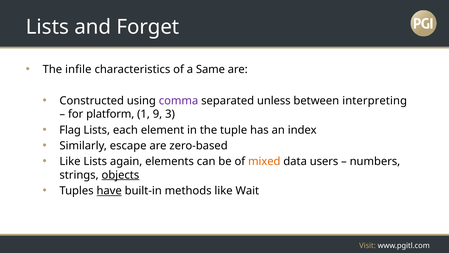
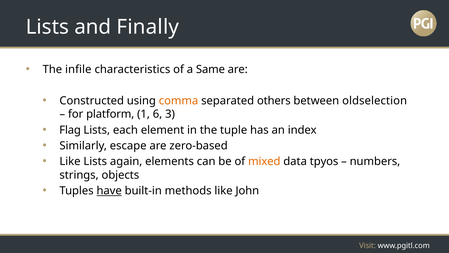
Forget: Forget -> Finally
comma colour: purple -> orange
unless: unless -> others
interpreting: interpreting -> oldselection
9: 9 -> 6
users: users -> tpyos
objects underline: present -> none
Wait: Wait -> John
